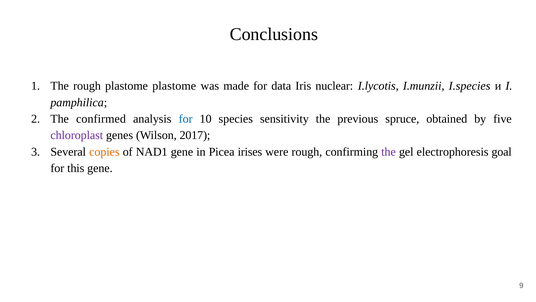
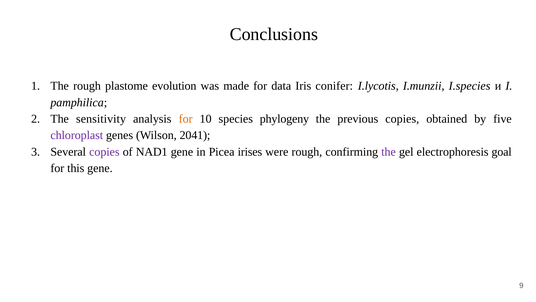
plastome plastome: plastome -> evolution
nuclear: nuclear -> conifer
confirmed: confirmed -> sensitivity
for at (186, 119) colour: blue -> orange
sensitivity: sensitivity -> phylogeny
previous spruce: spruce -> copies
2017: 2017 -> 2041
copies at (104, 152) colour: orange -> purple
